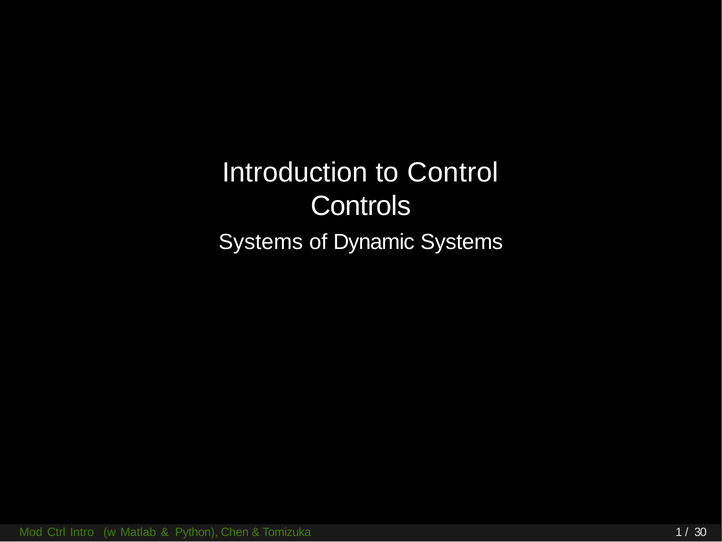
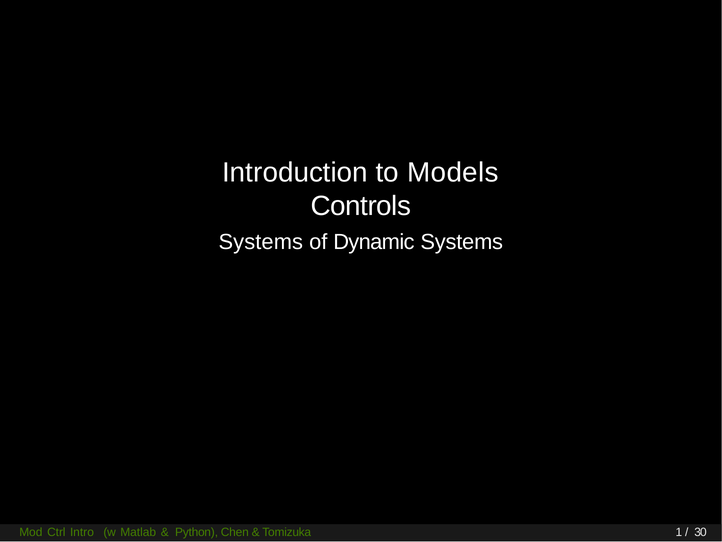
Control: Control -> Models
